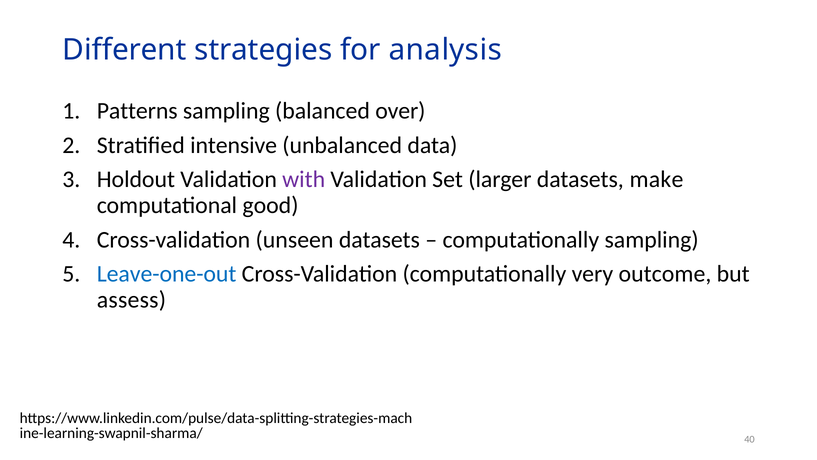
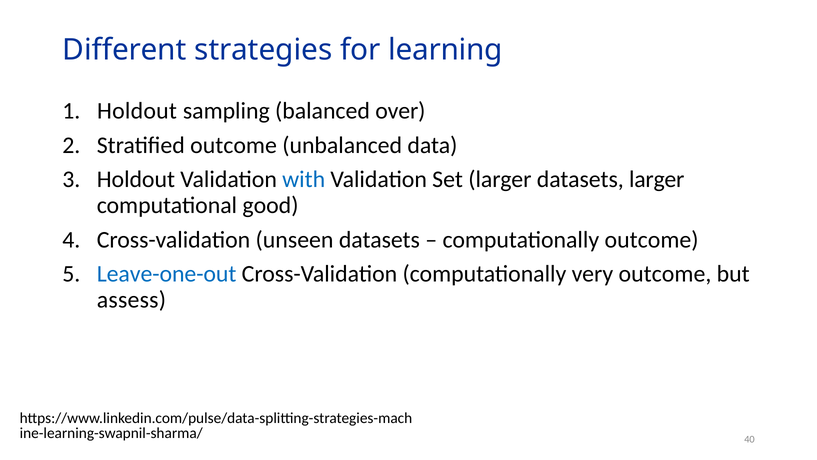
analysis: analysis -> learning
Patterns at (137, 111): Patterns -> Holdout
Stratified intensive: intensive -> outcome
with colour: purple -> blue
datasets make: make -> larger
computationally sampling: sampling -> outcome
